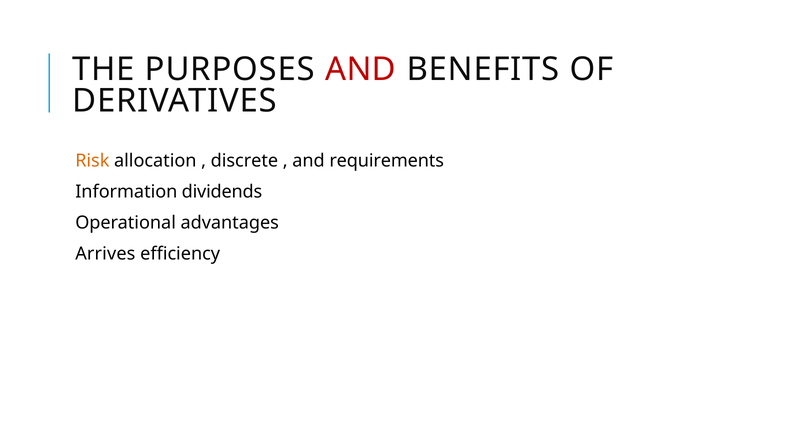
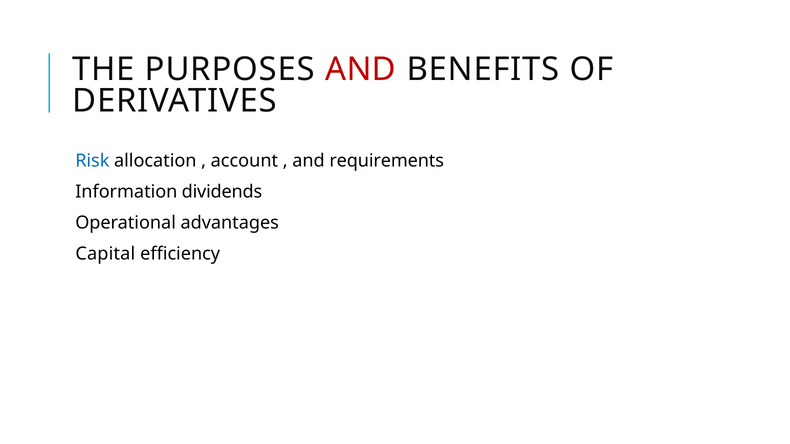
Risk colour: orange -> blue
discrete: discrete -> account
Arrives: Arrives -> Capital
